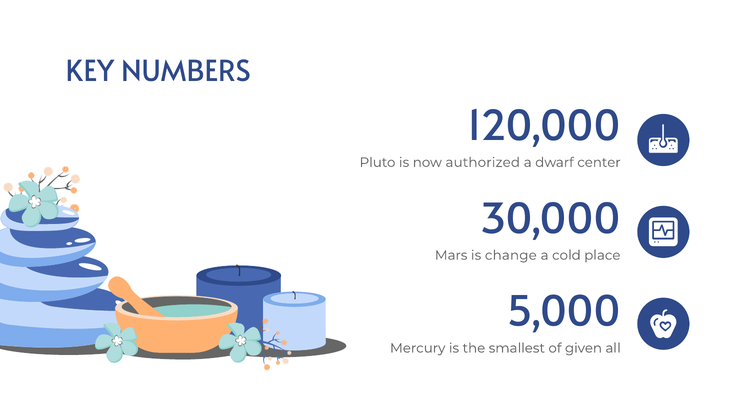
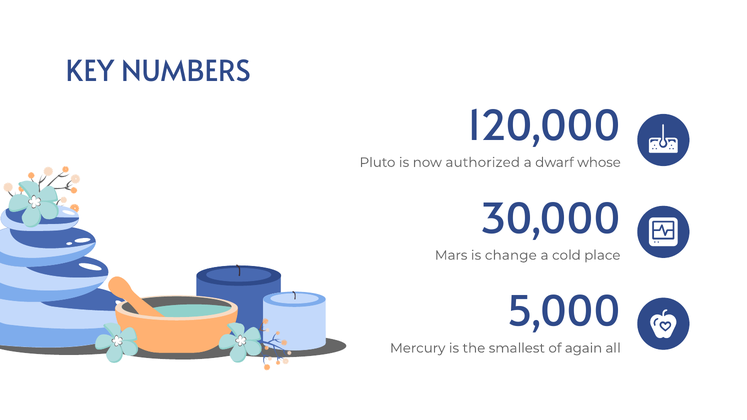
center: center -> whose
given: given -> again
